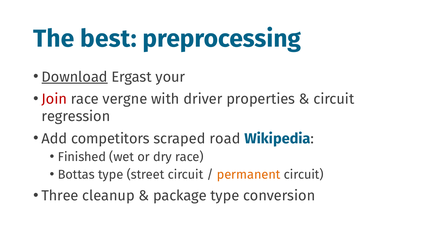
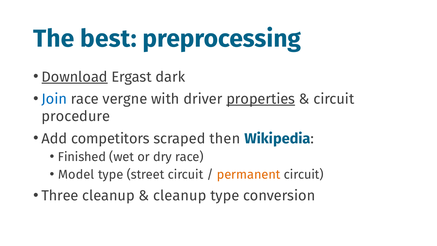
your: your -> dark
Join colour: red -> blue
properties underline: none -> present
regression: regression -> procedure
road: road -> then
Bottas: Bottas -> Model
package at (180, 196): package -> cleanup
